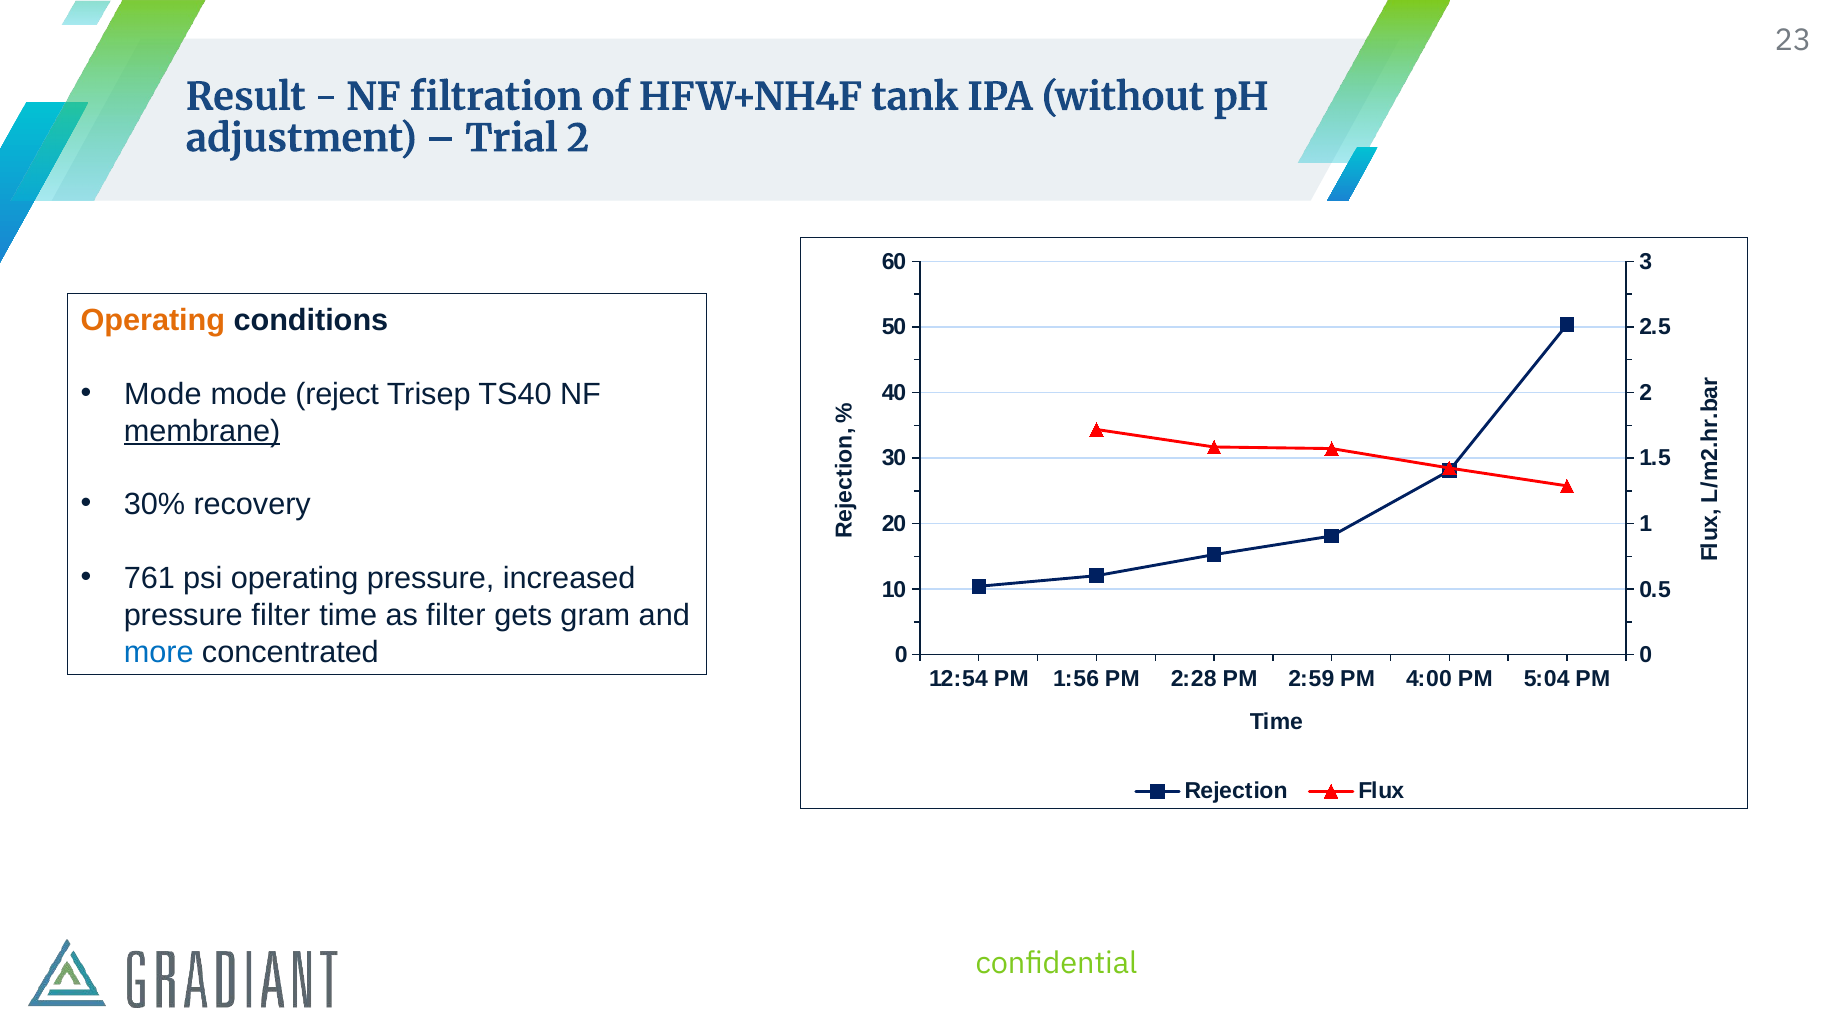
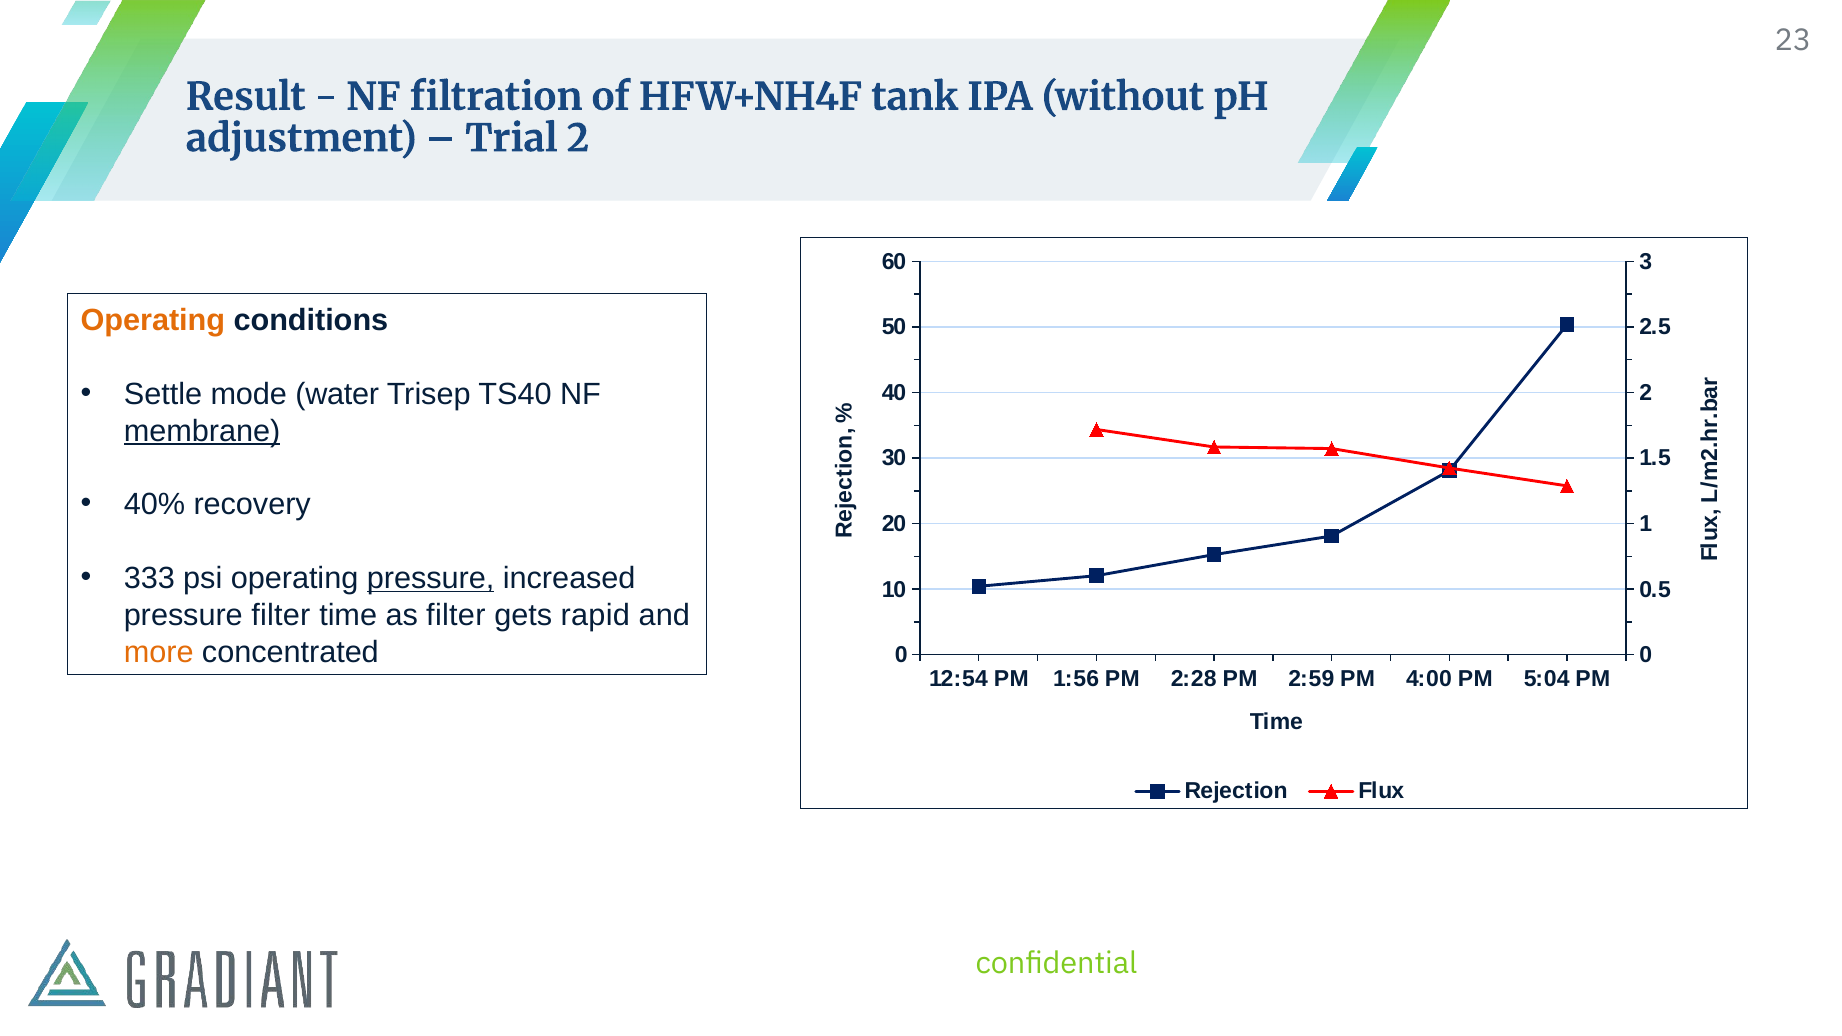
Mode at (163, 394): Mode -> Settle
reject: reject -> water
30%: 30% -> 40%
761: 761 -> 333
pressure at (431, 578) underline: none -> present
gram: gram -> rapid
more colour: blue -> orange
